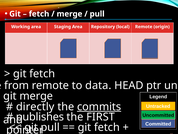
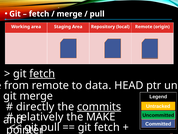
fetch at (42, 73) underline: none -> present
publishes: publishes -> relatively
FIRST: FIRST -> MAKE
